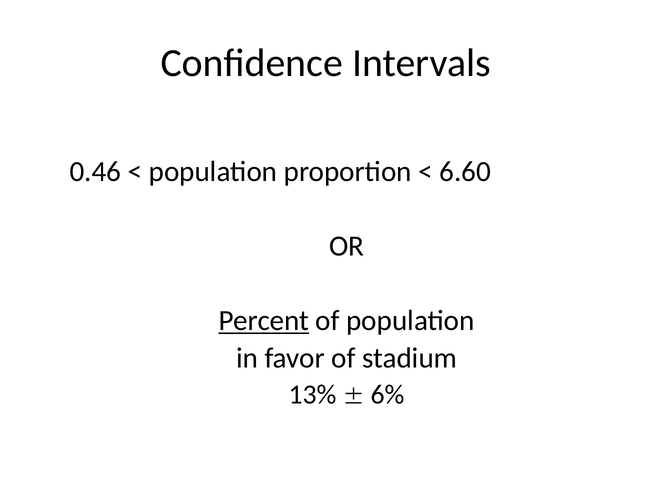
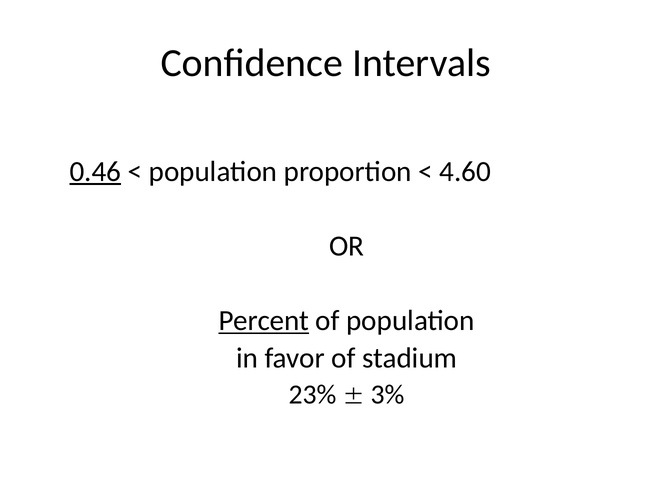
0.46 underline: none -> present
6.60: 6.60 -> 4.60
13%: 13% -> 23%
6%: 6% -> 3%
